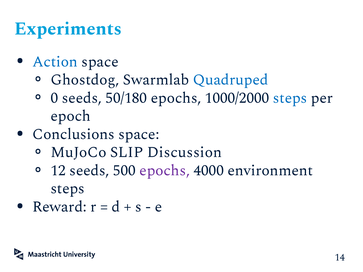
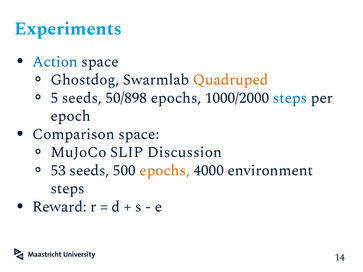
Quadruped colour: blue -> orange
0: 0 -> 5
50/180: 50/180 -> 50/898
Conclusions: Conclusions -> Comparison
12: 12 -> 53
epochs at (165, 170) colour: purple -> orange
